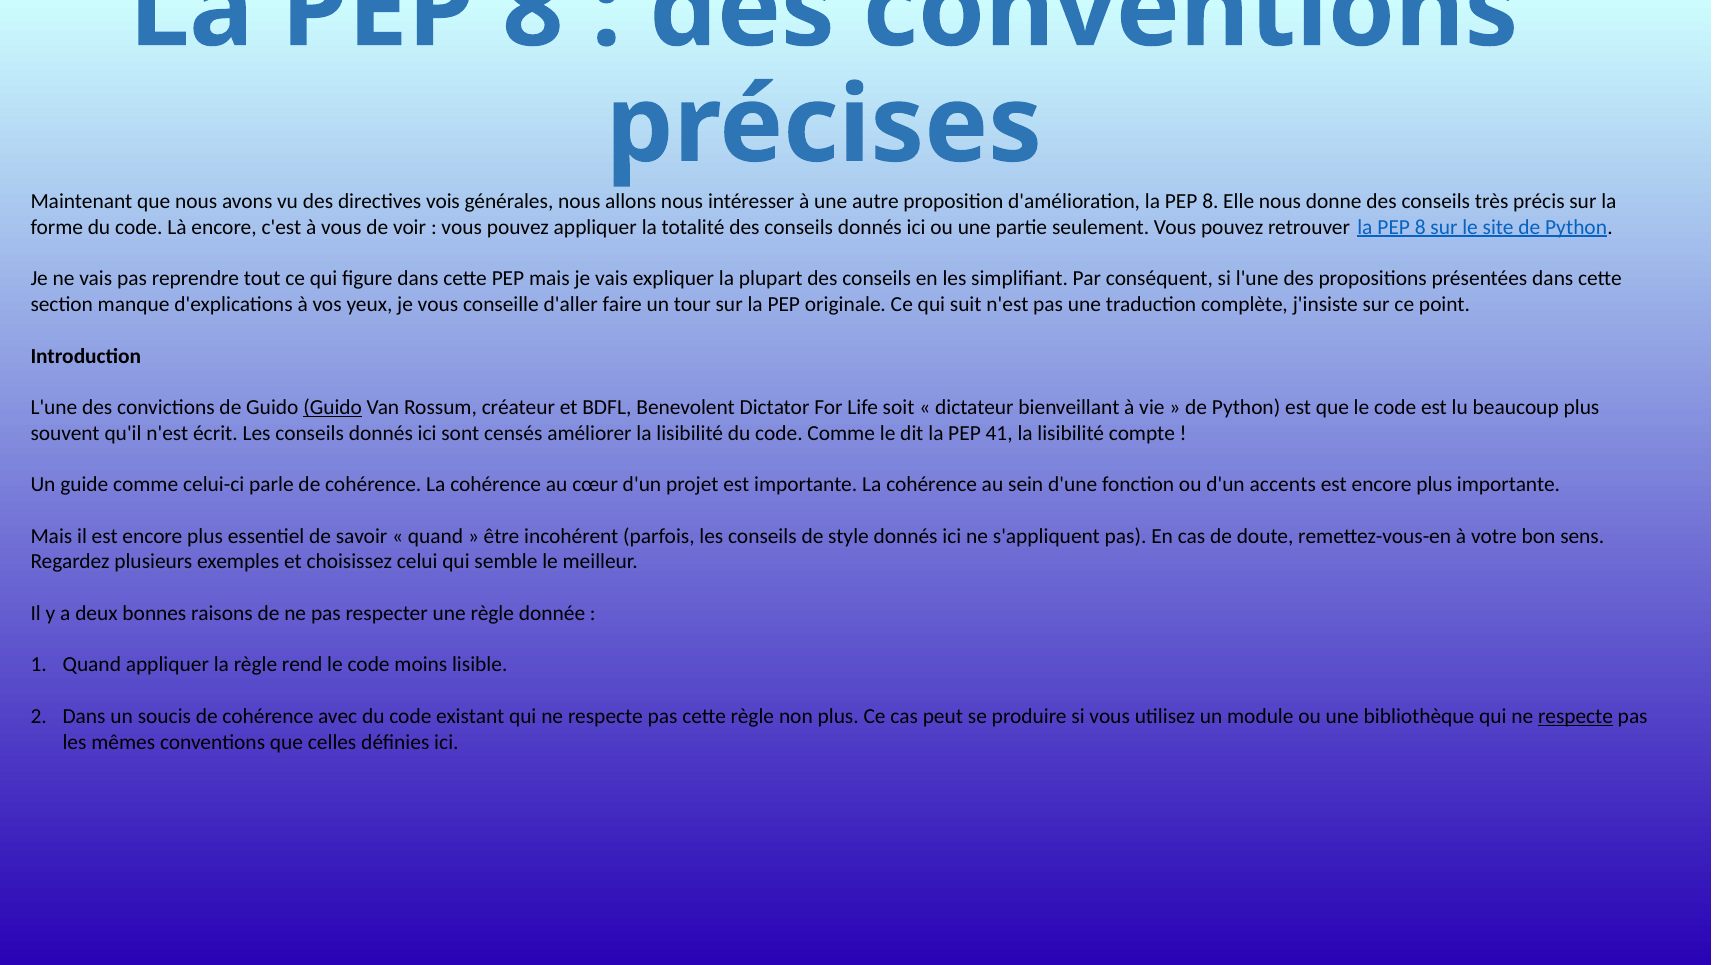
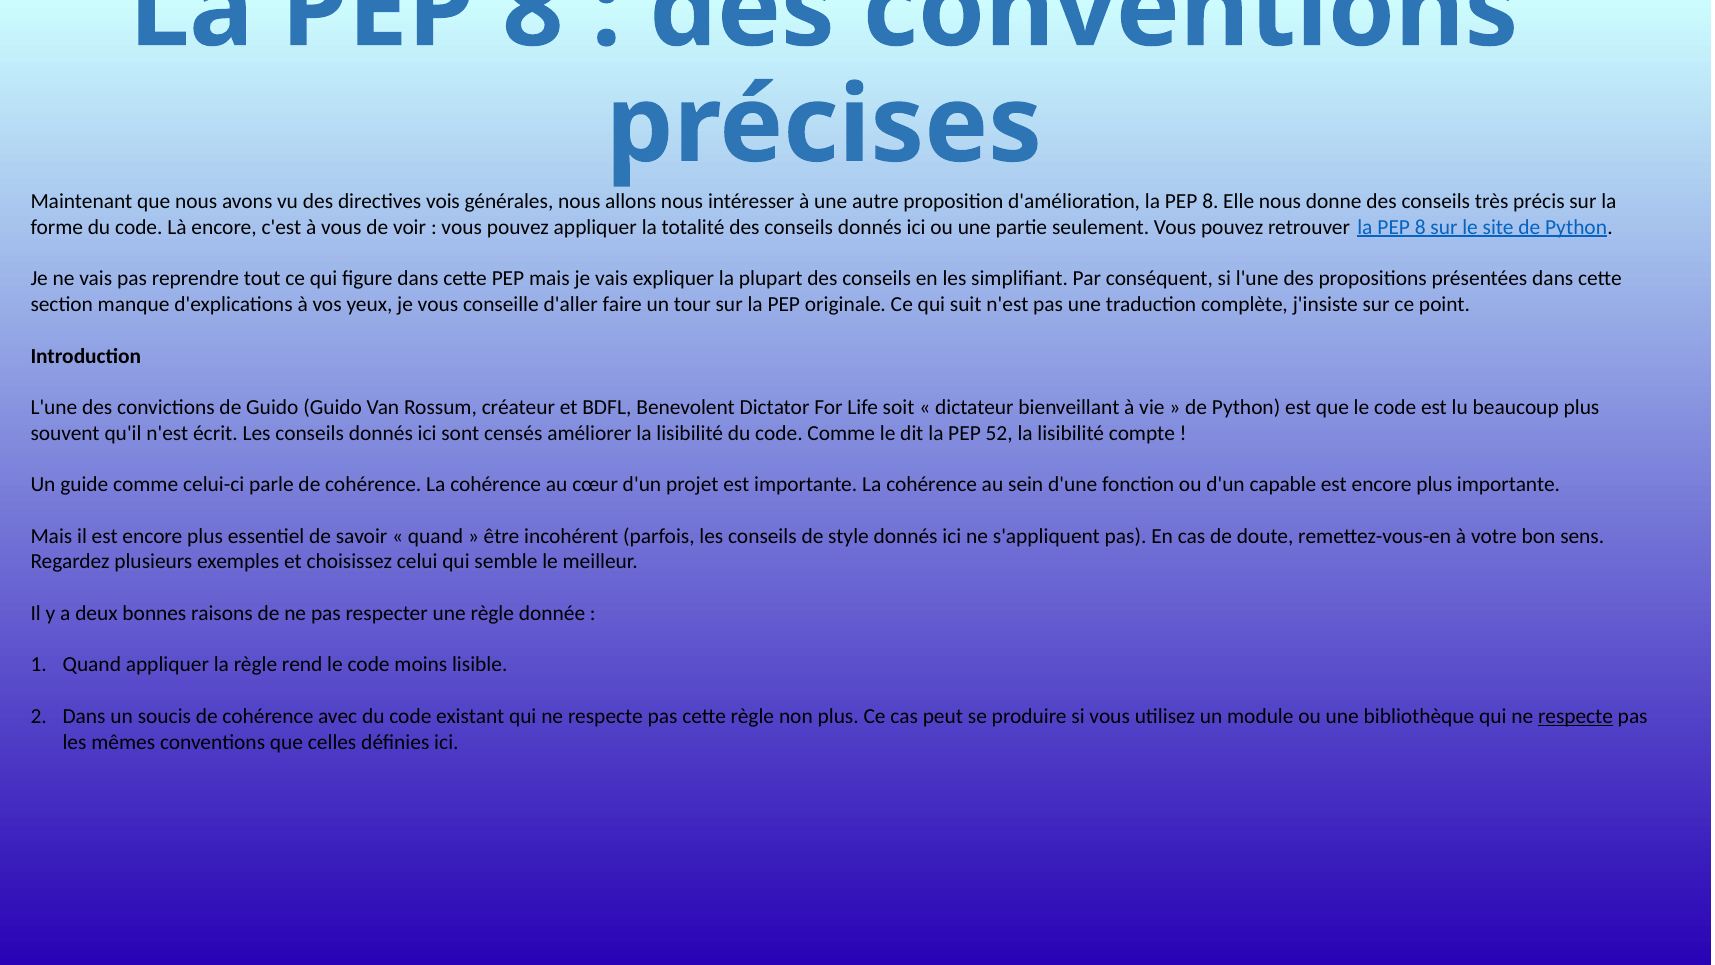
Guido at (333, 407) underline: present -> none
41: 41 -> 52
accents: accents -> capable
